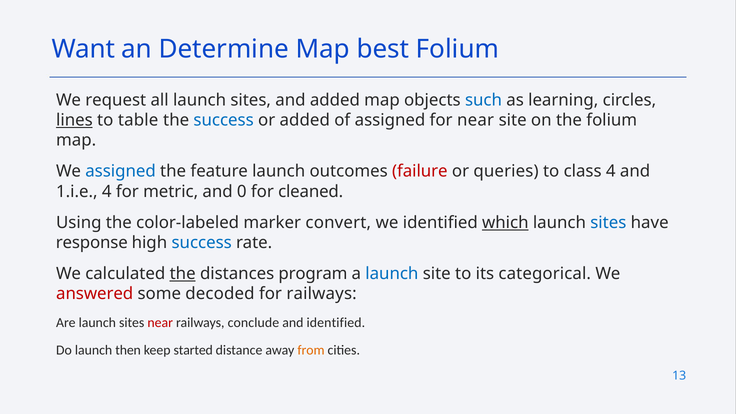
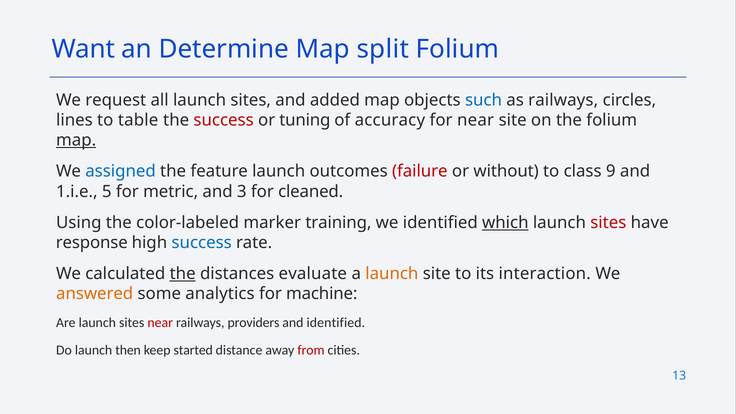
best: best -> split
as learning: learning -> railways
lines underline: present -> none
success at (224, 120) colour: blue -> red
or added: added -> tuning
of assigned: assigned -> accuracy
map at (76, 140) underline: none -> present
queries: queries -> without
class 4: 4 -> 9
1.i.e 4: 4 -> 5
0: 0 -> 3
convert: convert -> training
sites at (608, 223) colour: blue -> red
program: program -> evaluate
launch at (392, 274) colour: blue -> orange
categorical: categorical -> interaction
answered colour: red -> orange
decoded: decoded -> analytics
for railways: railways -> machine
conclude: conclude -> providers
from colour: orange -> red
